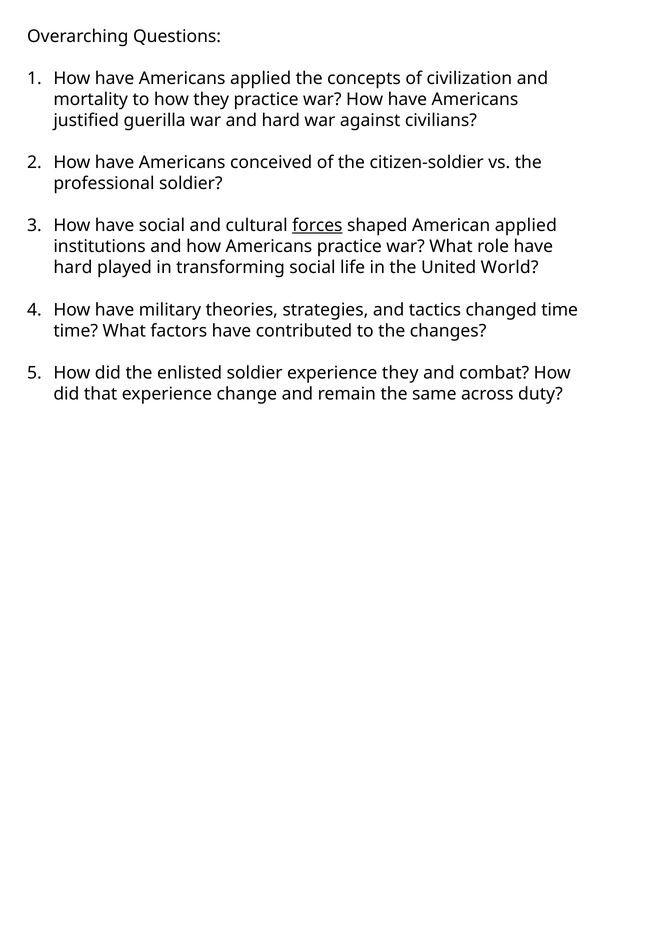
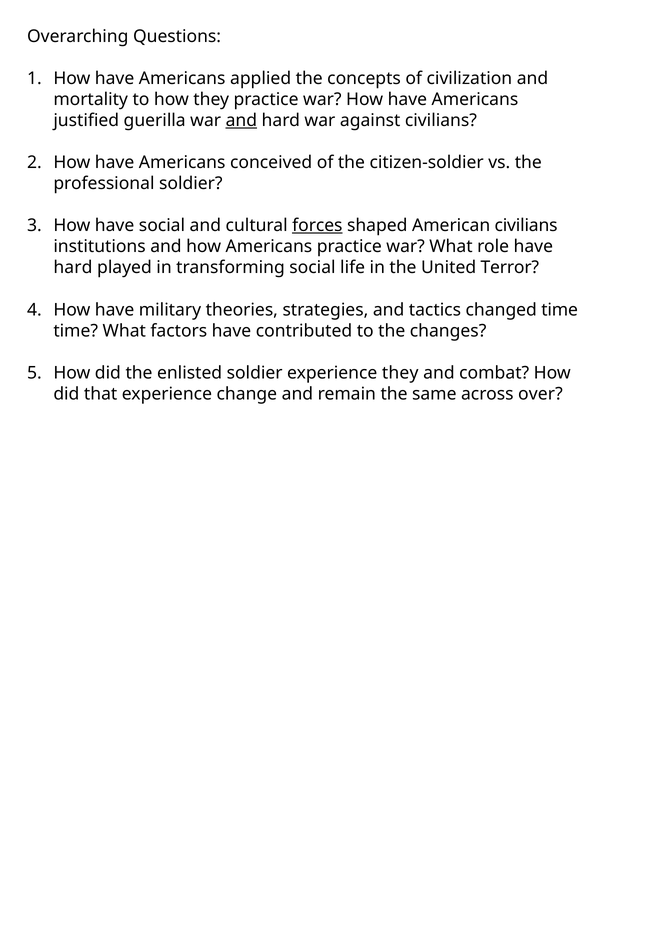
and at (241, 120) underline: none -> present
American applied: applied -> civilians
World: World -> Terror
duty: duty -> over
